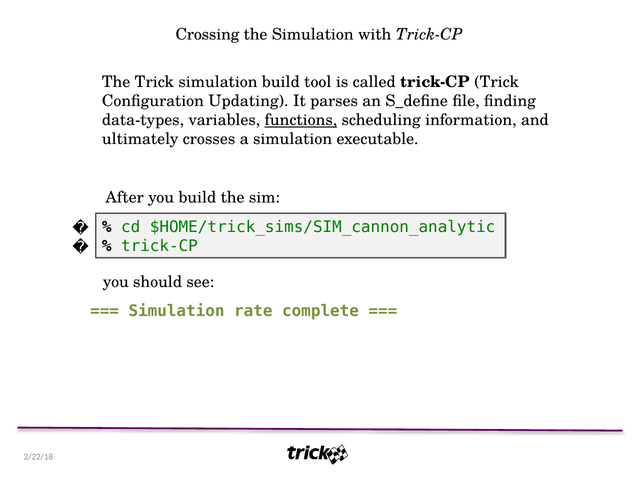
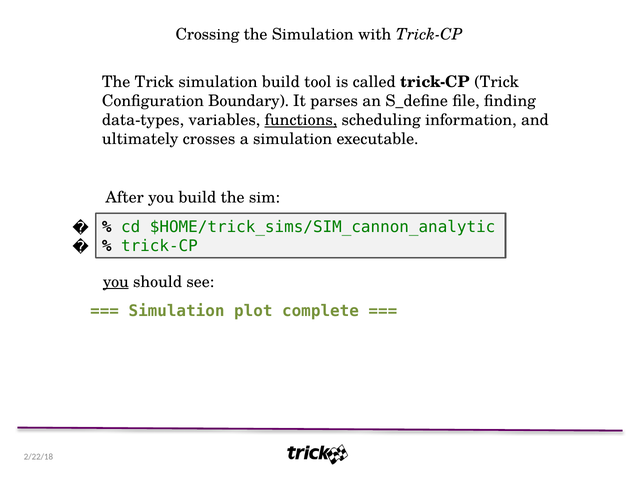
Updating: Updating -> Boundary
you at (116, 282) underline: none -> present
rate: rate -> plot
